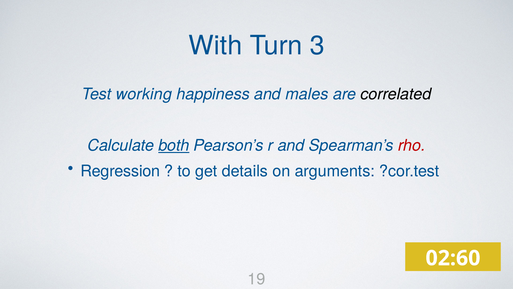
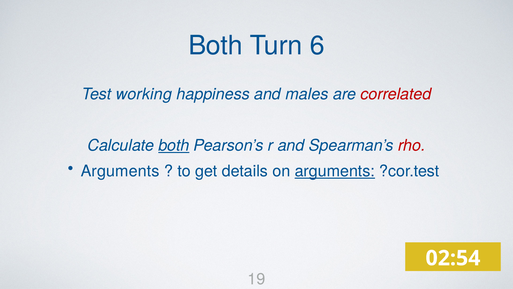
With at (215, 45): With -> Both
3: 3 -> 6
correlated colour: black -> red
Regression at (120, 171): Regression -> Arguments
arguments at (335, 171) underline: none -> present
02:60: 02:60 -> 02:54
